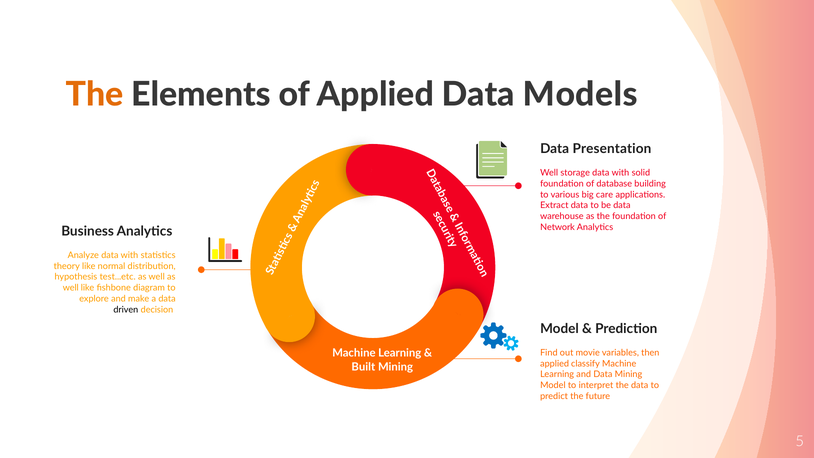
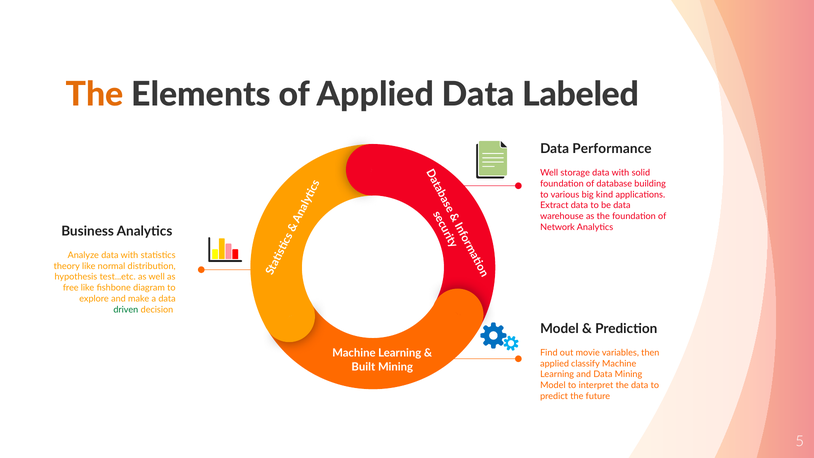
Models: Models -> Labeled
Presentation: Presentation -> Performance
care: care -> kind
well at (71, 288): well -> free
driven colour: black -> green
